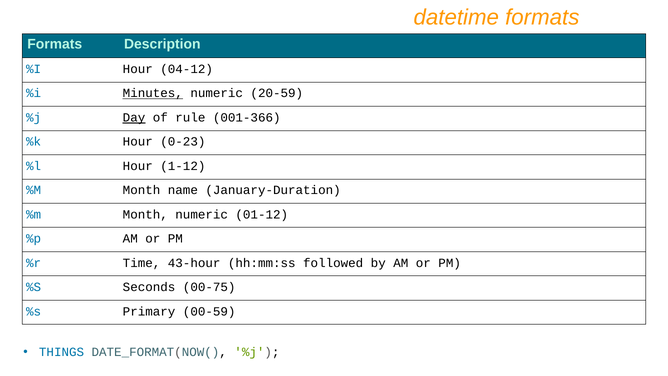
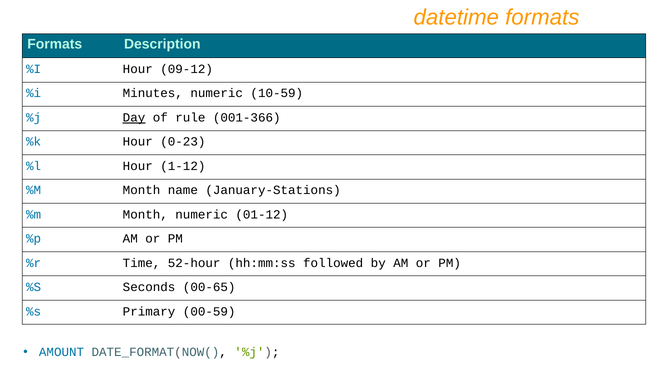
04-12: 04-12 -> 09-12
Minutes underline: present -> none
20-59: 20-59 -> 10-59
January-Duration: January-Duration -> January-Stations
43-hour: 43-hour -> 52-hour
00-75: 00-75 -> 00-65
THINGS: THINGS -> AMOUNT
